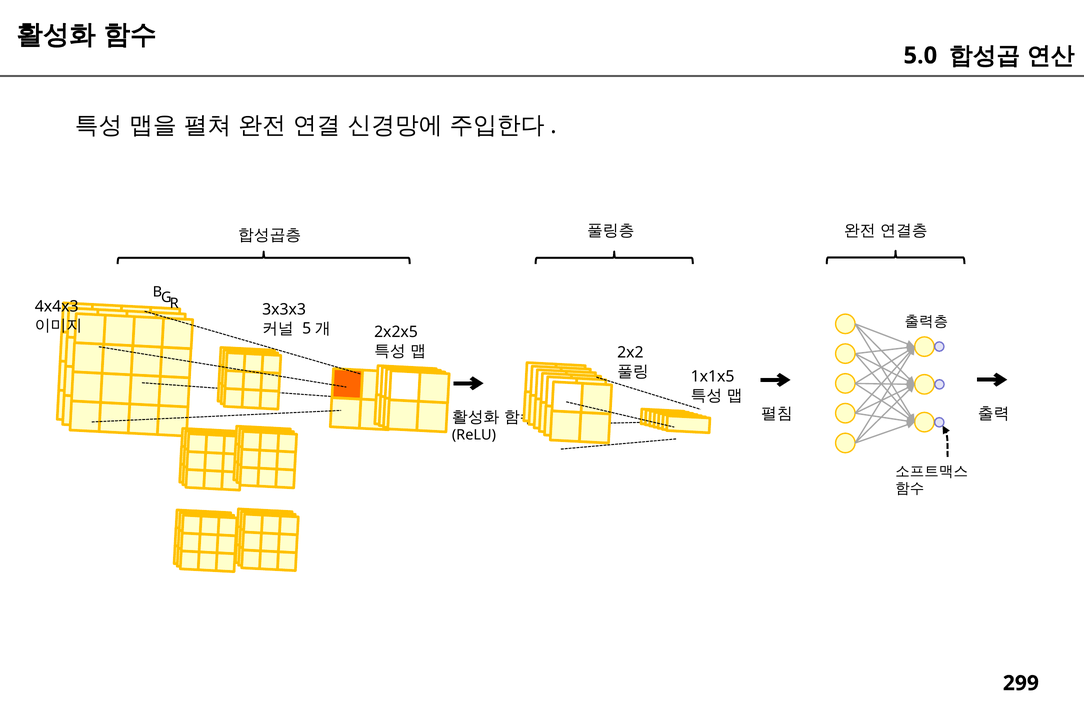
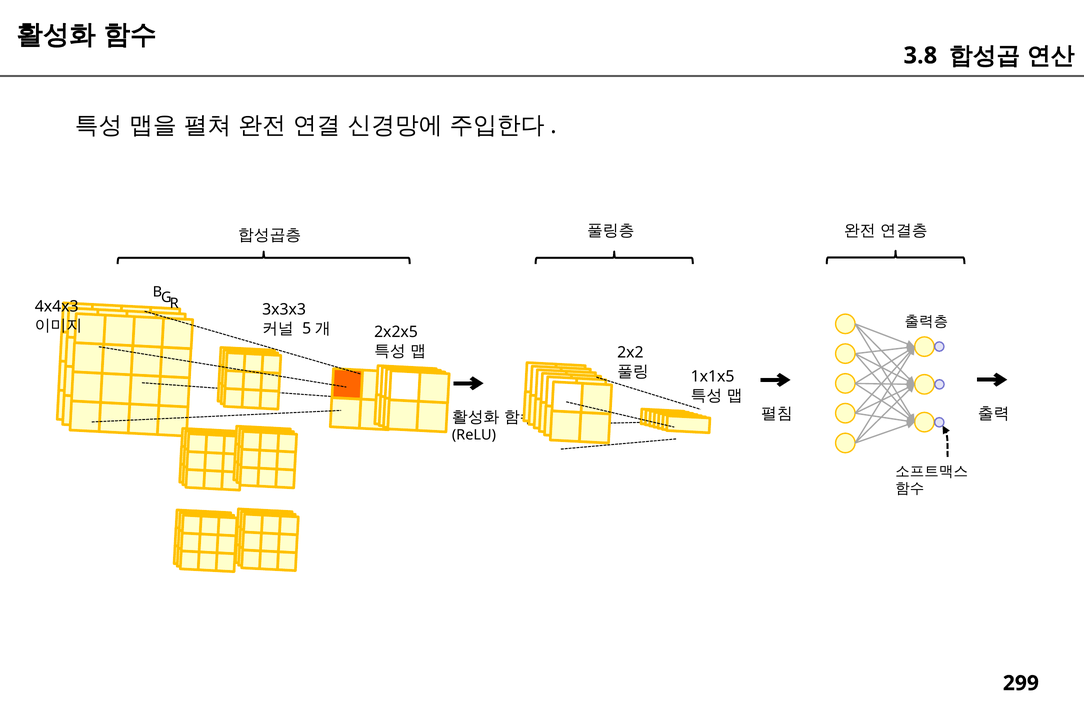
5.0: 5.0 -> 3.8
